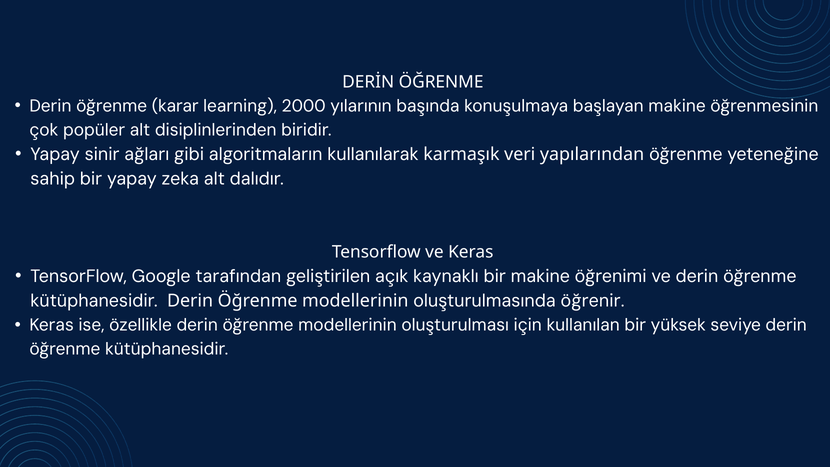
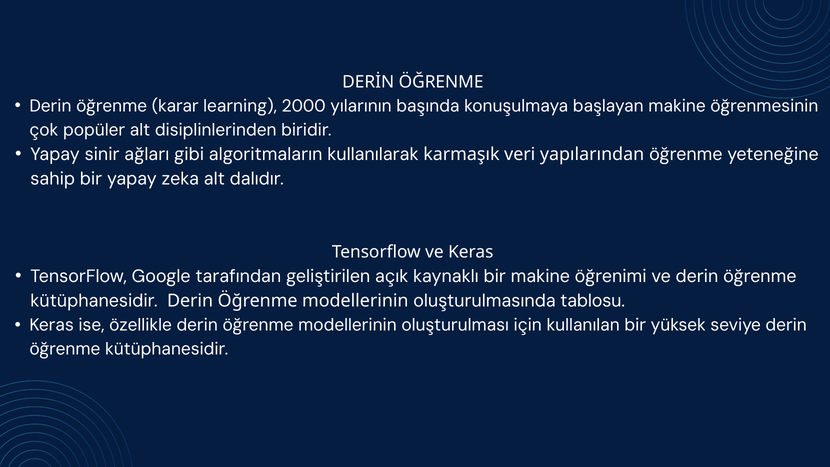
öğrenir: öğrenir -> tablosu
